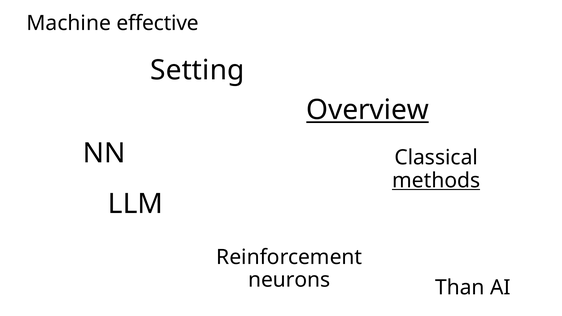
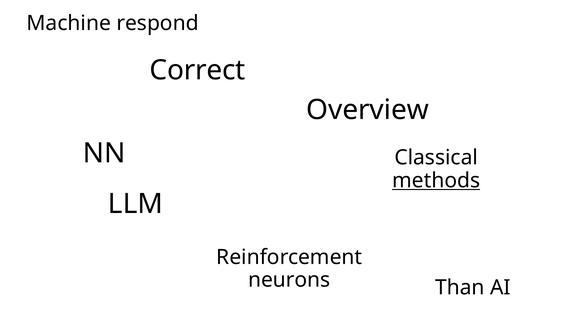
effective: effective -> respond
Setting: Setting -> Correct
Overview underline: present -> none
